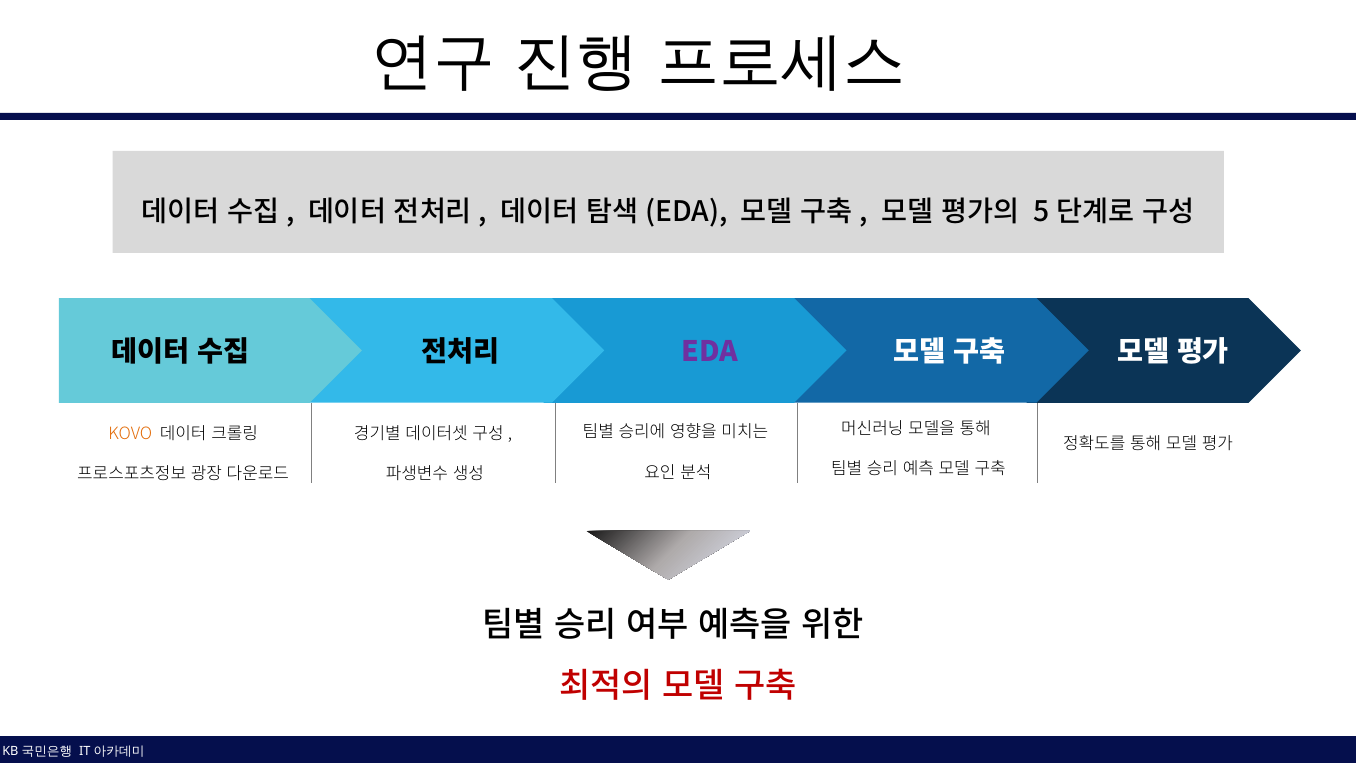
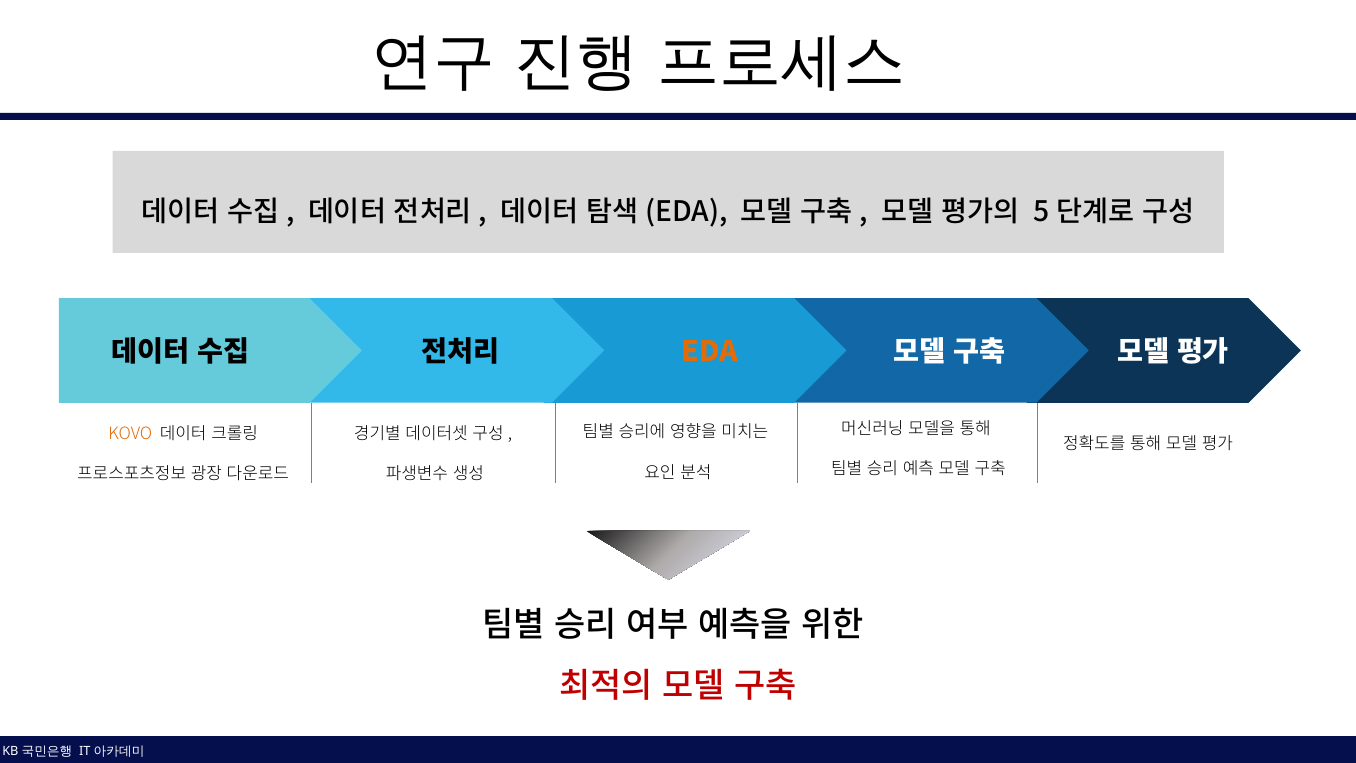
EDA colour: purple -> orange
